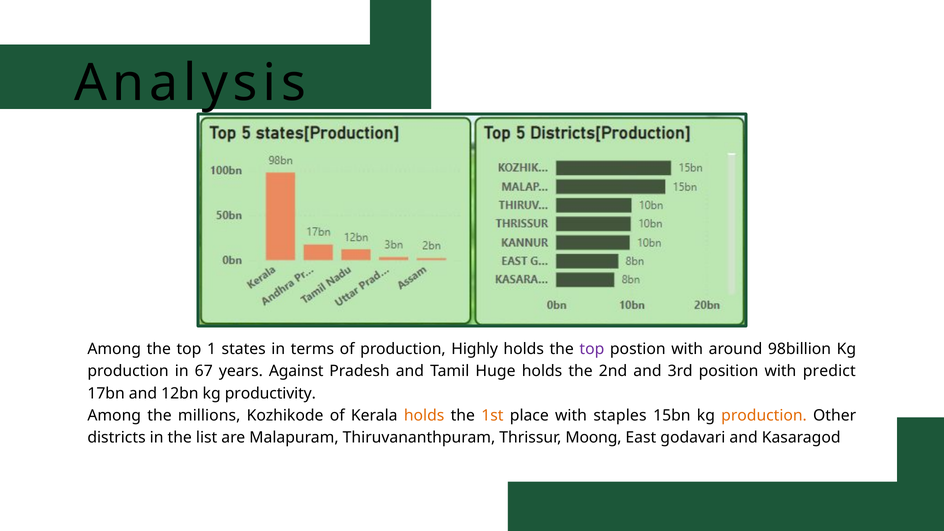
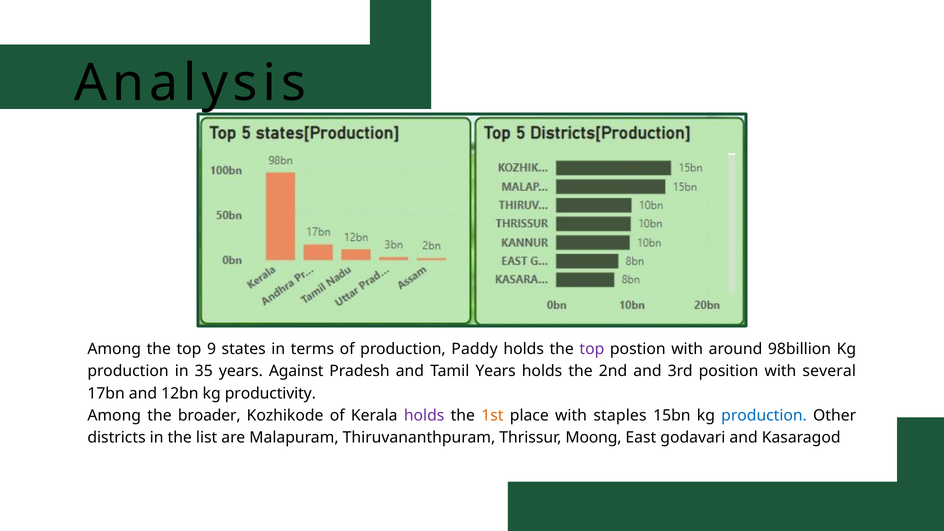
1: 1 -> 9
Highly: Highly -> Paddy
67: 67 -> 35
Tamil Huge: Huge -> Years
predict: predict -> several
millions: millions -> broader
holds at (424, 415) colour: orange -> purple
production at (764, 415) colour: orange -> blue
